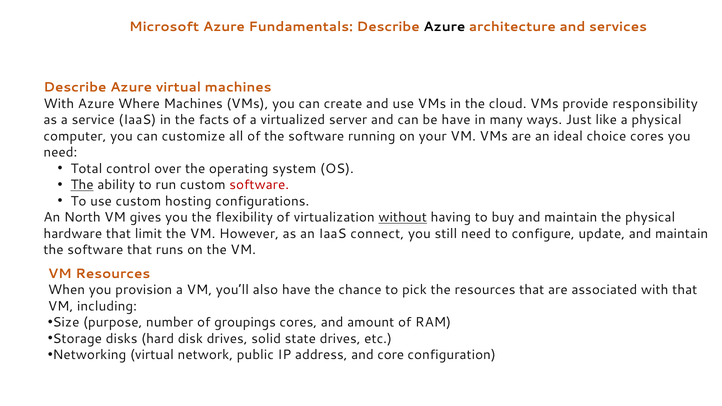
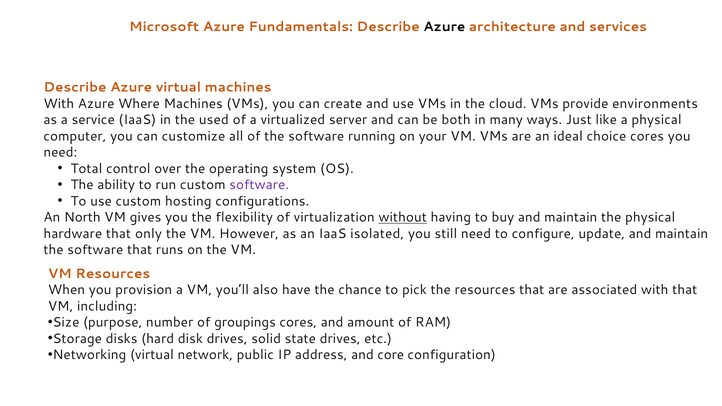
responsibility: responsibility -> environments
facts: facts -> used
be have: have -> both
The at (82, 185) underline: present -> none
software at (259, 185) colour: red -> purple
limit: limit -> only
connect: connect -> isolated
